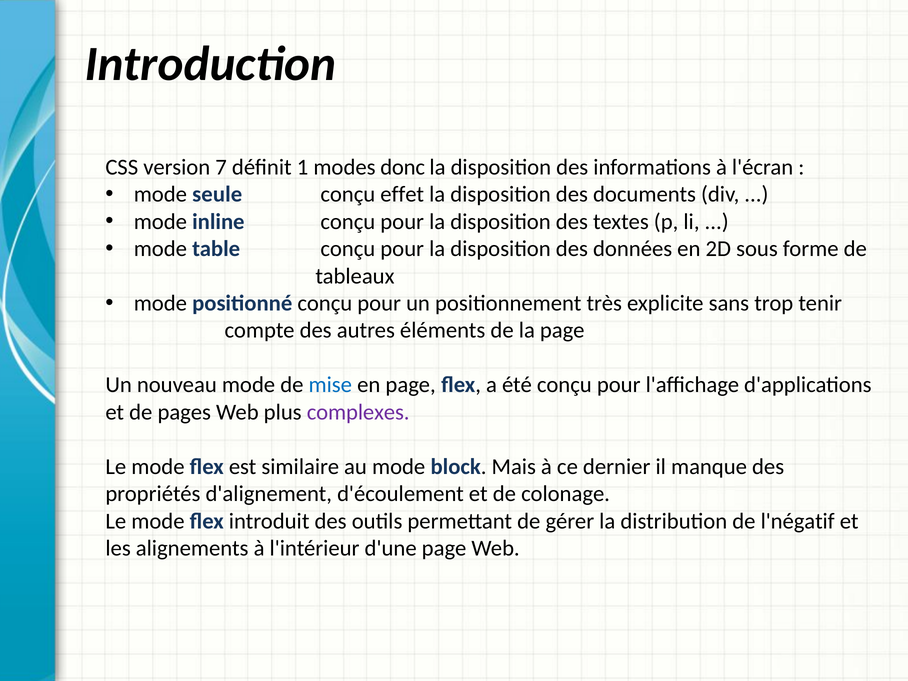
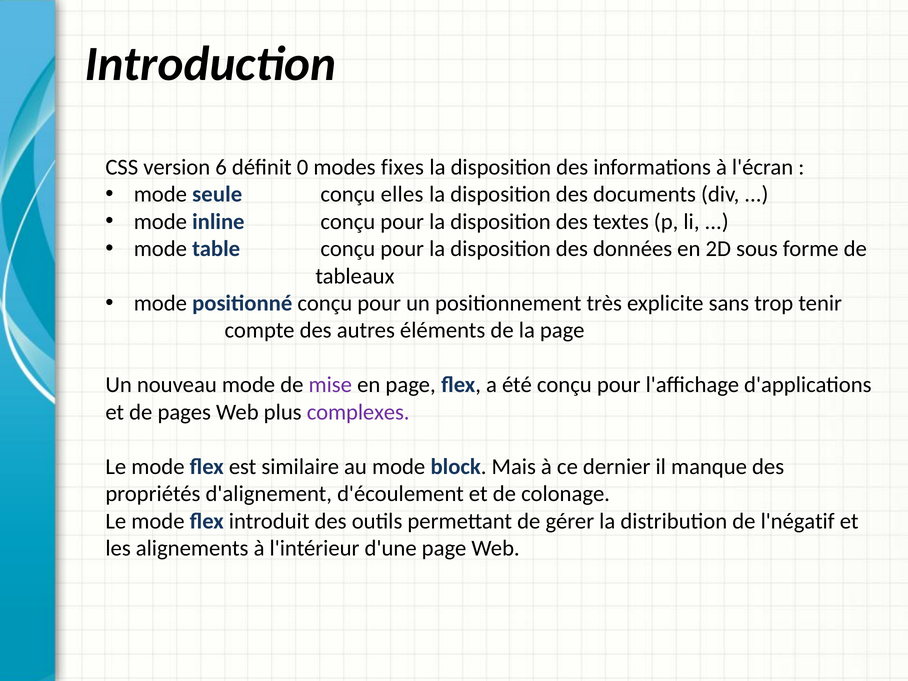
7: 7 -> 6
1: 1 -> 0
donc: donc -> fixes
effet: effet -> elles
mise colour: blue -> purple
